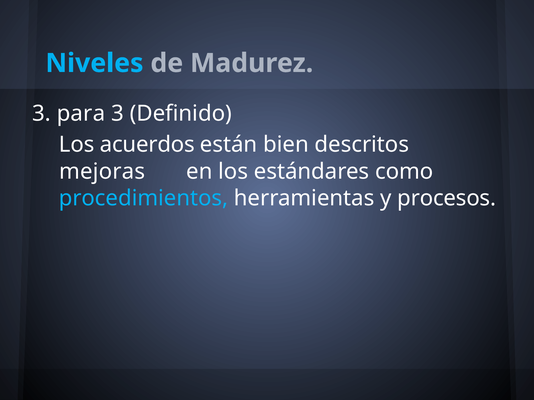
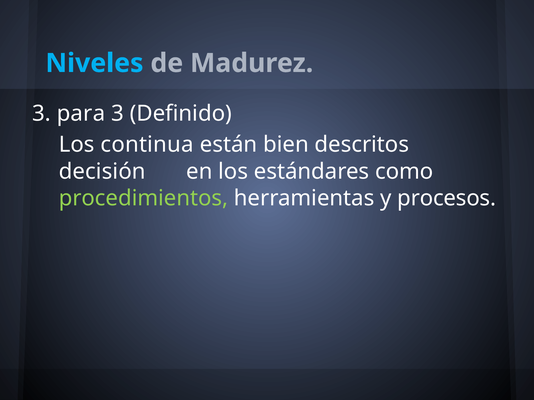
acuerdos: acuerdos -> continua
mejoras: mejoras -> decisión
procedimientos colour: light blue -> light green
